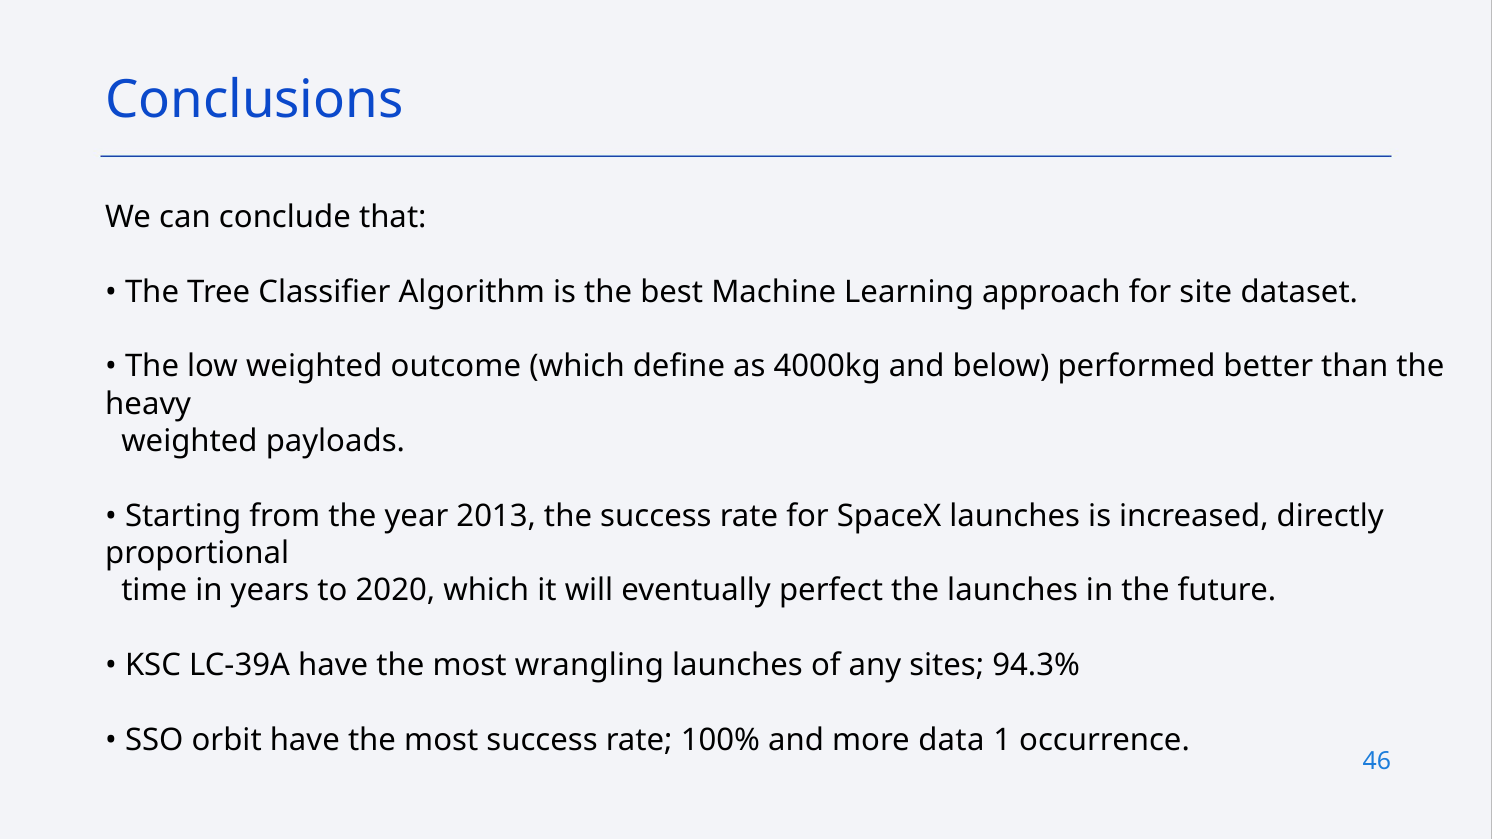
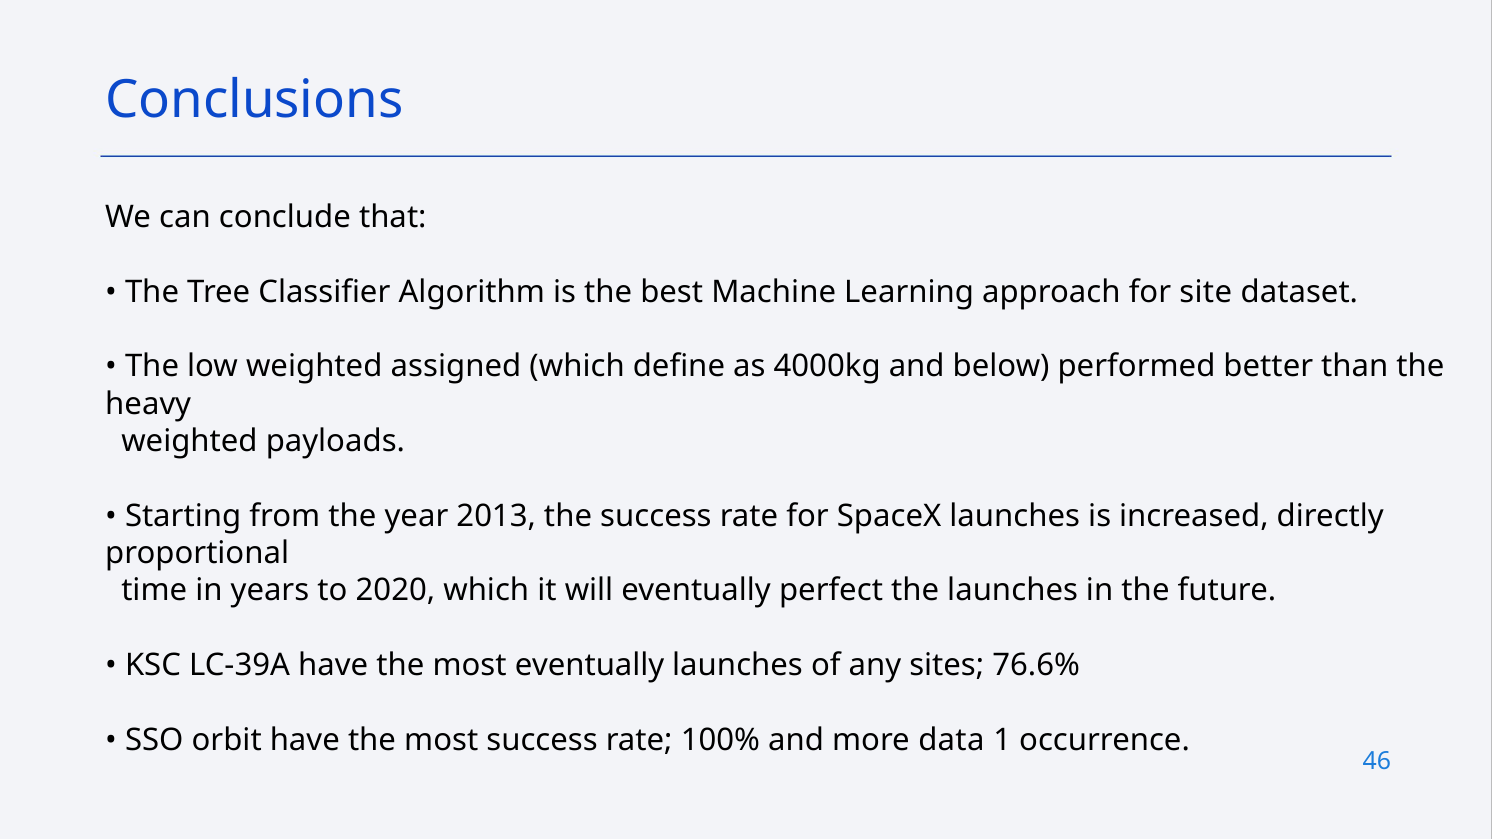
outcome: outcome -> assigned
most wrangling: wrangling -> eventually
94.3%: 94.3% -> 76.6%
